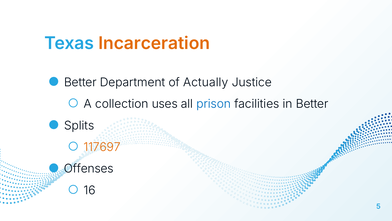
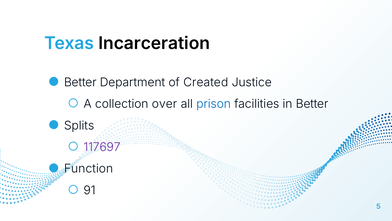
Incarceration colour: orange -> black
Actually: Actually -> Created
uses: uses -> over
117697 colour: orange -> purple
Offenses: Offenses -> Function
16: 16 -> 91
